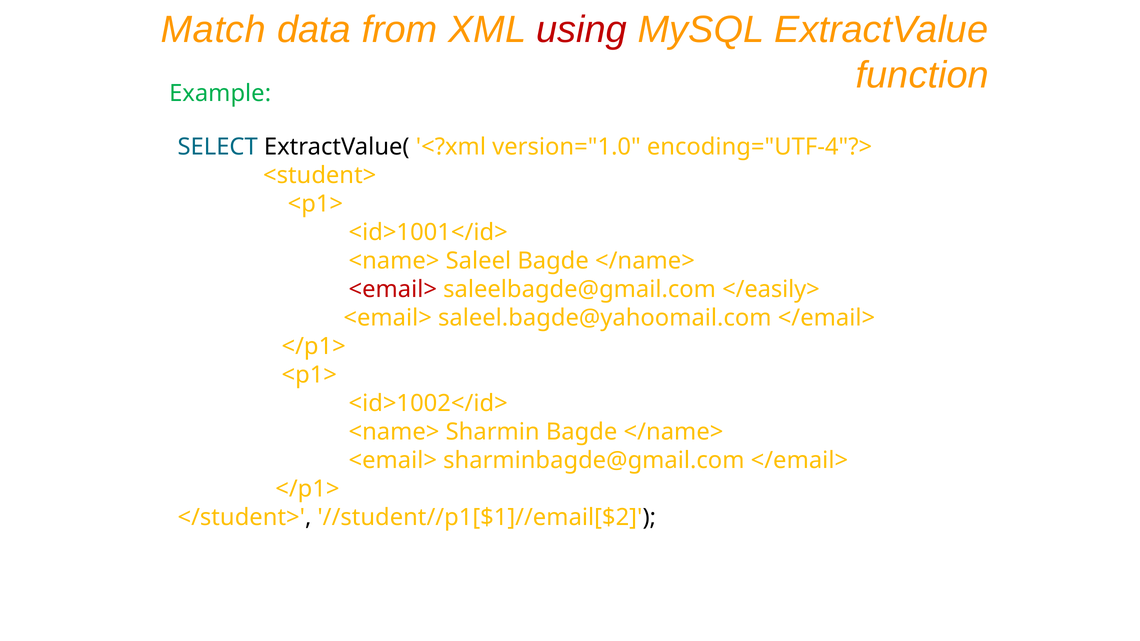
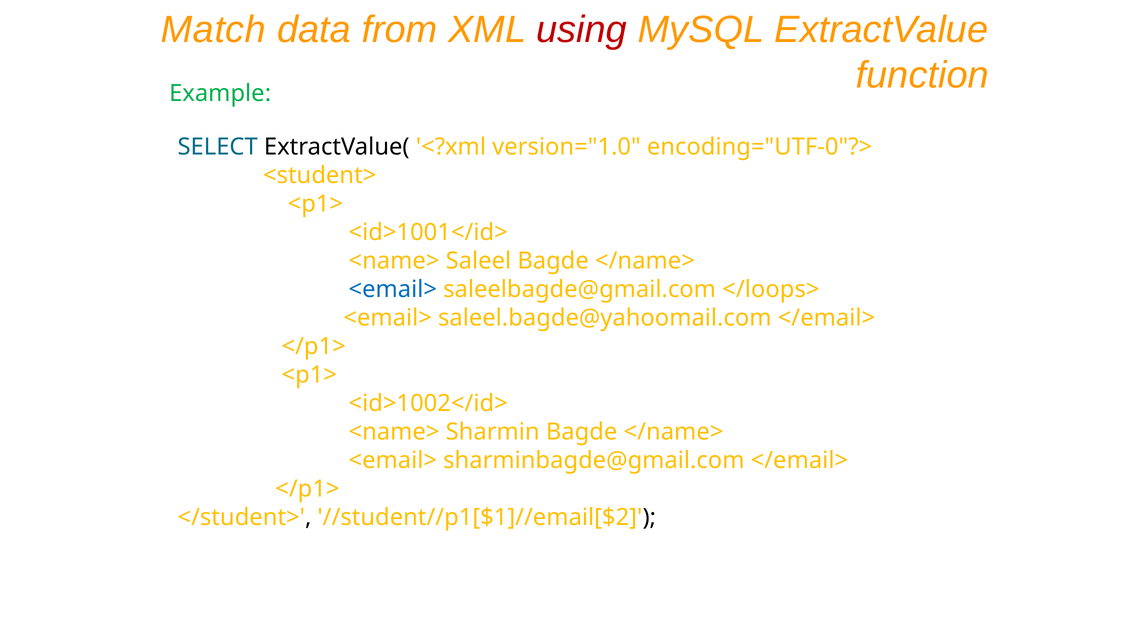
encoding="UTF-4"?>: encoding="UTF-4"?> -> encoding="UTF-0"?>
<email> at (393, 290) colour: red -> blue
</easily>: </easily> -> </loops>
